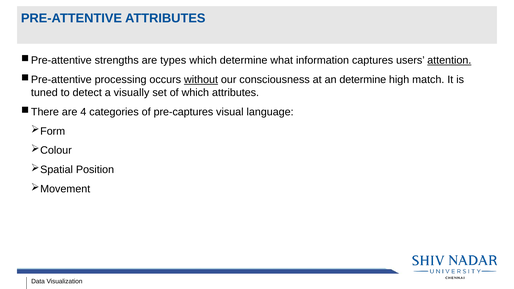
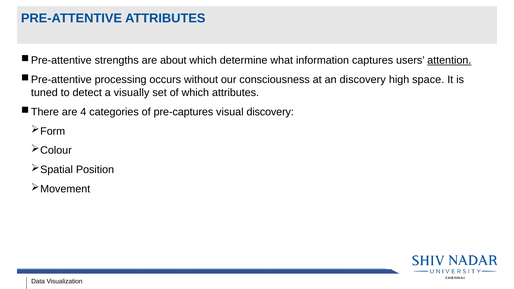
types: types -> about
without underline: present -> none
an determine: determine -> discovery
match: match -> space
visual language: language -> discovery
